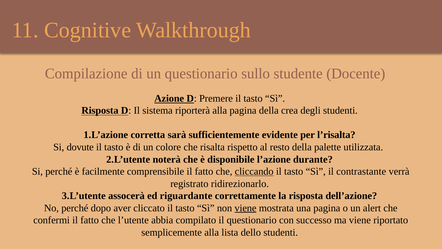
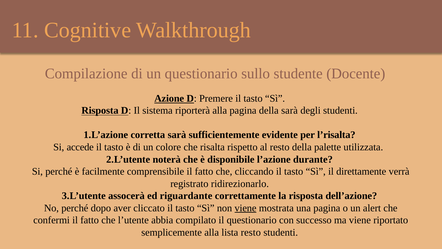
della crea: crea -> sarà
dovute: dovute -> accede
cliccando underline: present -> none
contrastante: contrastante -> direttamente
lista dello: dello -> resto
